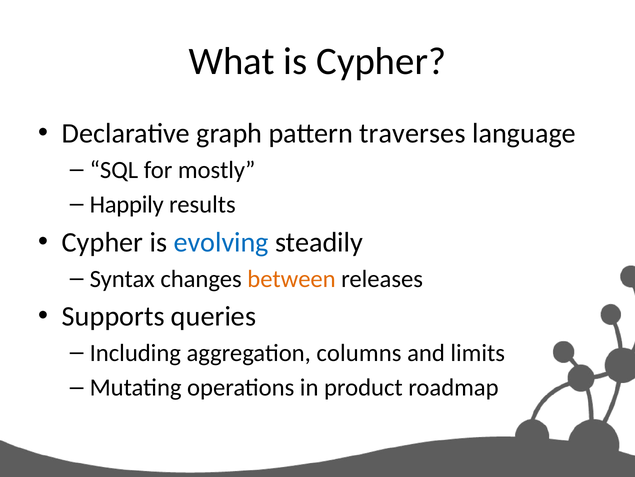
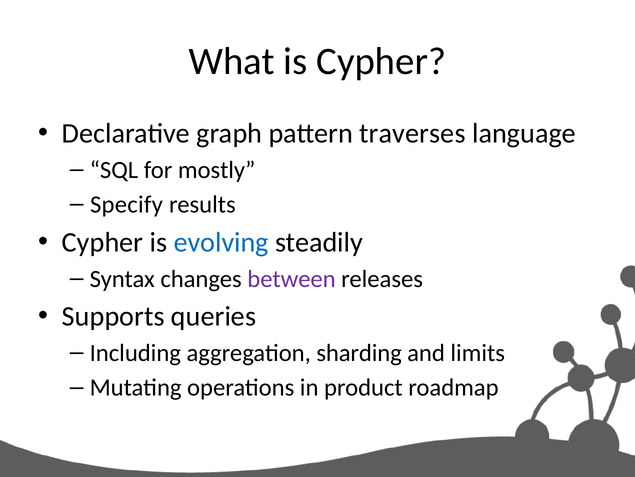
Happily: Happily -> Specify
between colour: orange -> purple
columns: columns -> sharding
